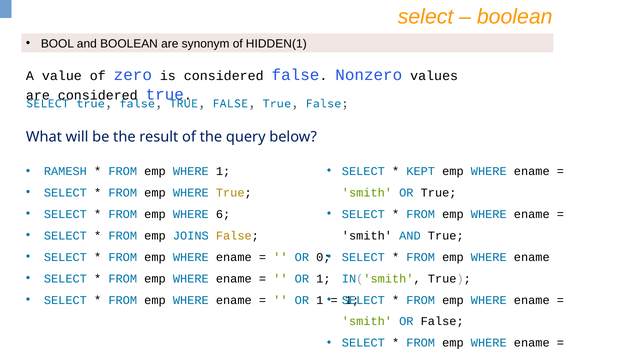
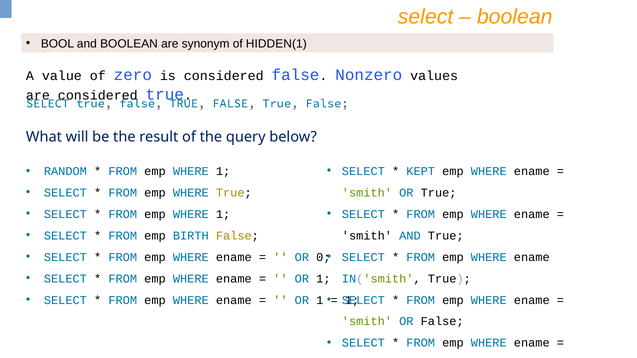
RAMESH: RAMESH -> RANDOM
6 at (223, 214): 6 -> 1
JOINS: JOINS -> BIRTH
